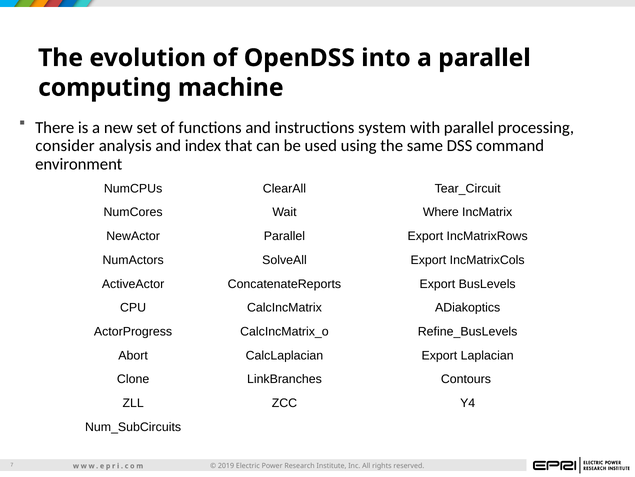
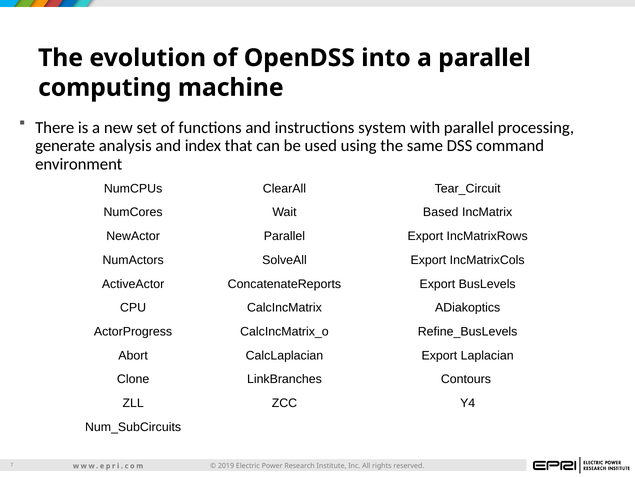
consider: consider -> generate
Where: Where -> Based
